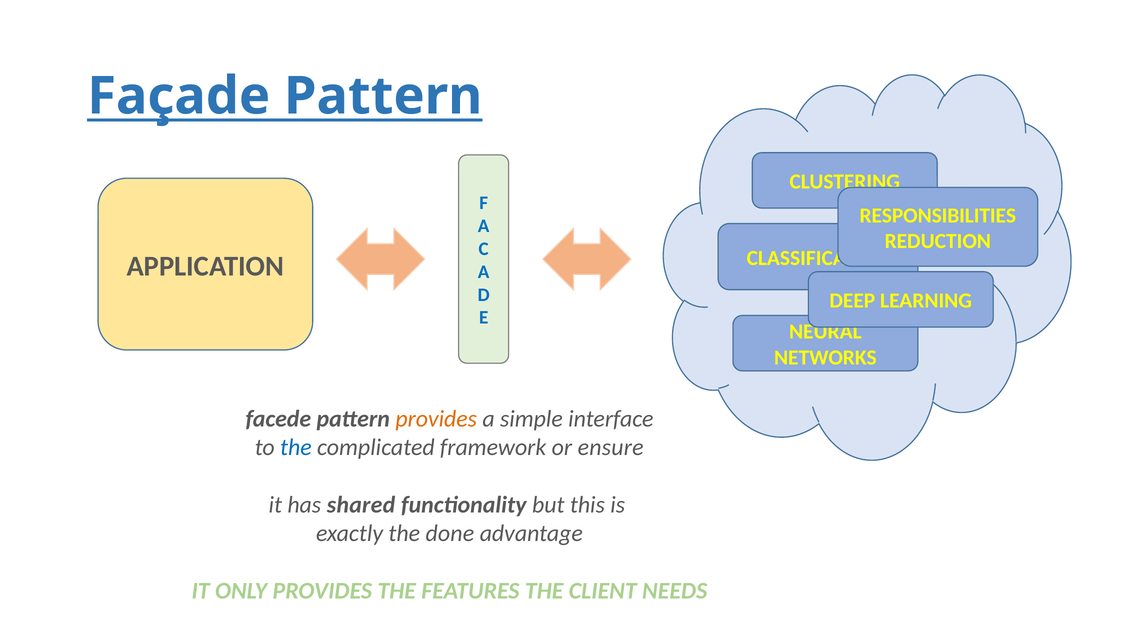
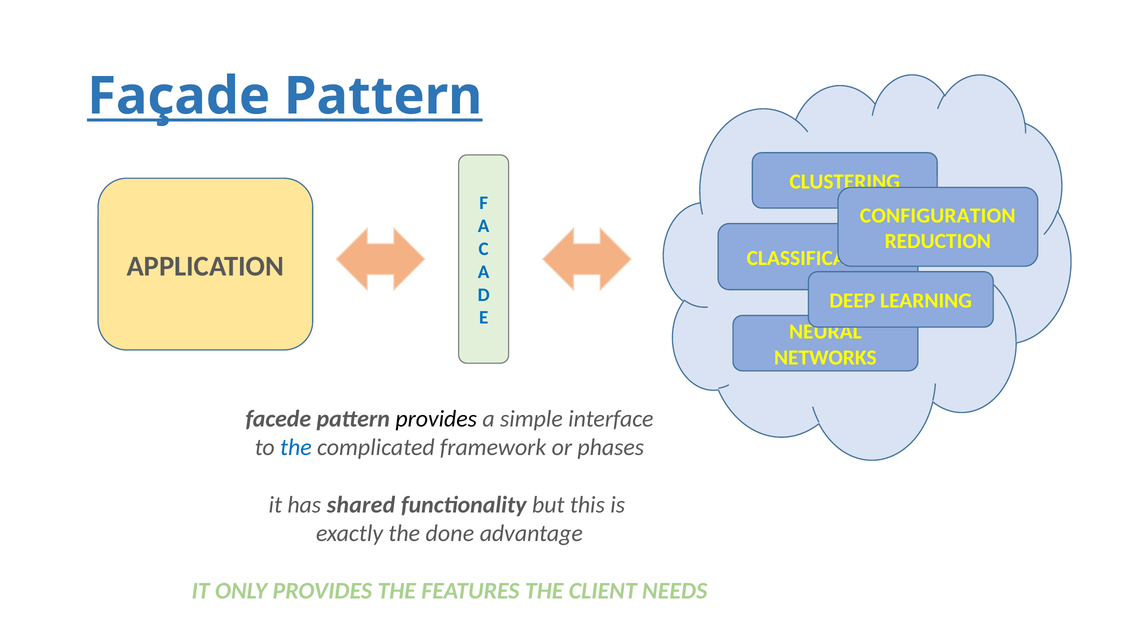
RESPONSIBILITIES: RESPONSIBILITIES -> CONFIGURATION
provides at (436, 419) colour: orange -> black
ensure: ensure -> phases
